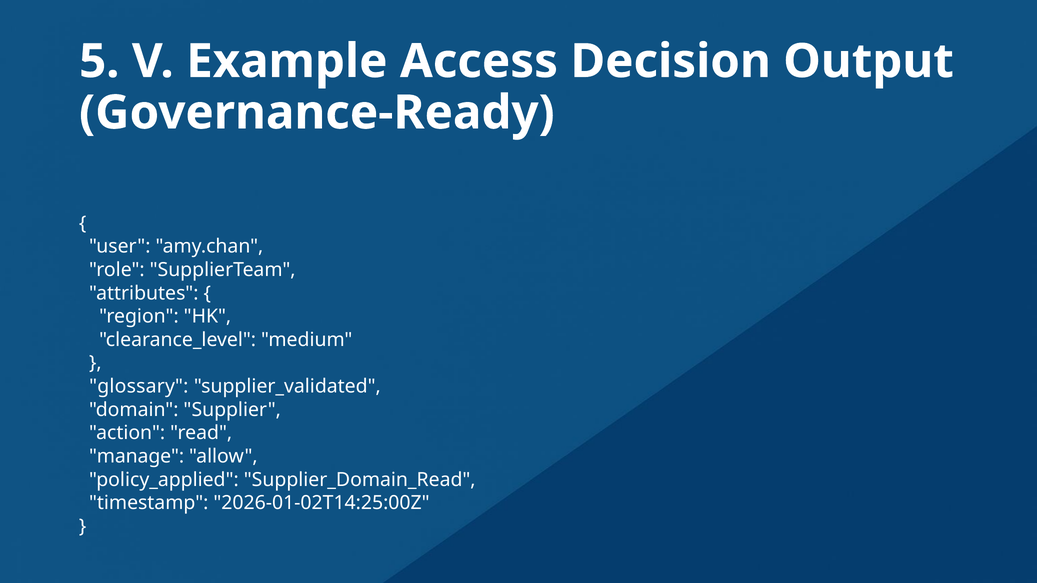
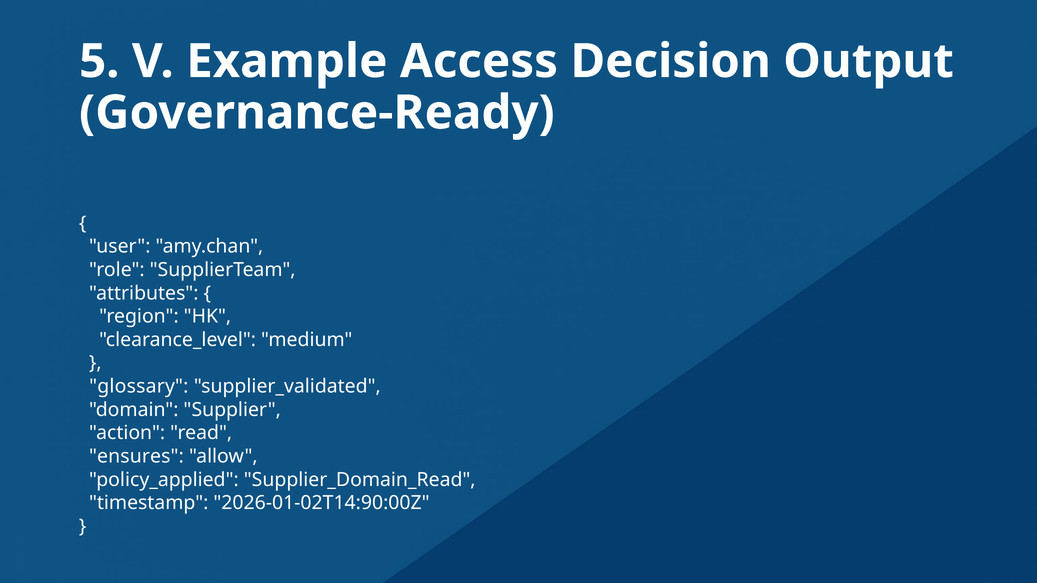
manage: manage -> ensures
2026-01-02T14:25:00Z: 2026-01-02T14:25:00Z -> 2026-01-02T14:90:00Z
